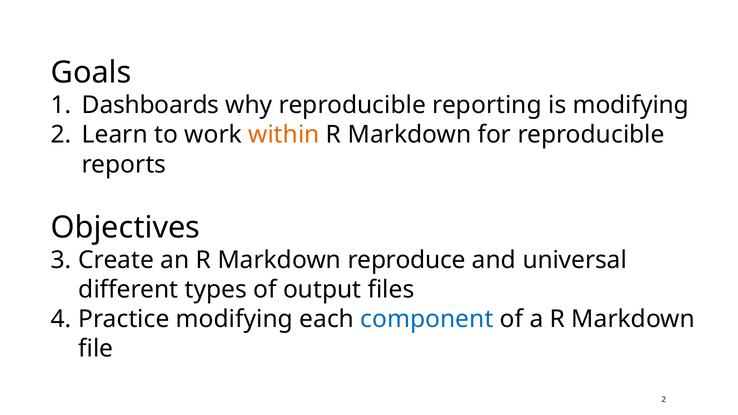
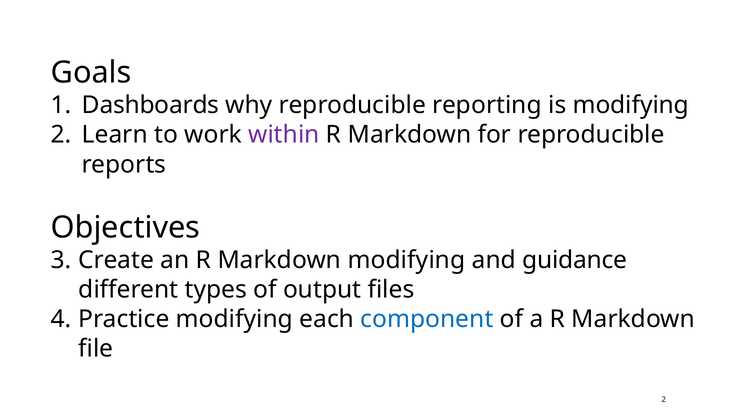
within colour: orange -> purple
Markdown reproduce: reproduce -> modifying
universal: universal -> guidance
